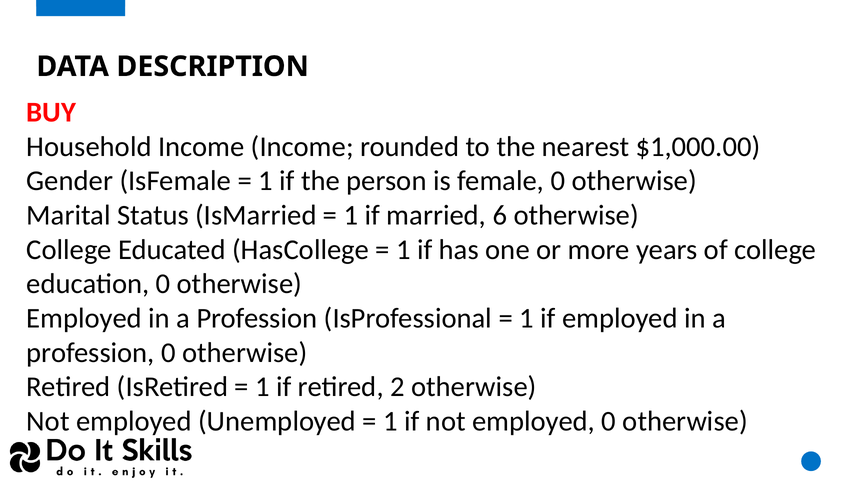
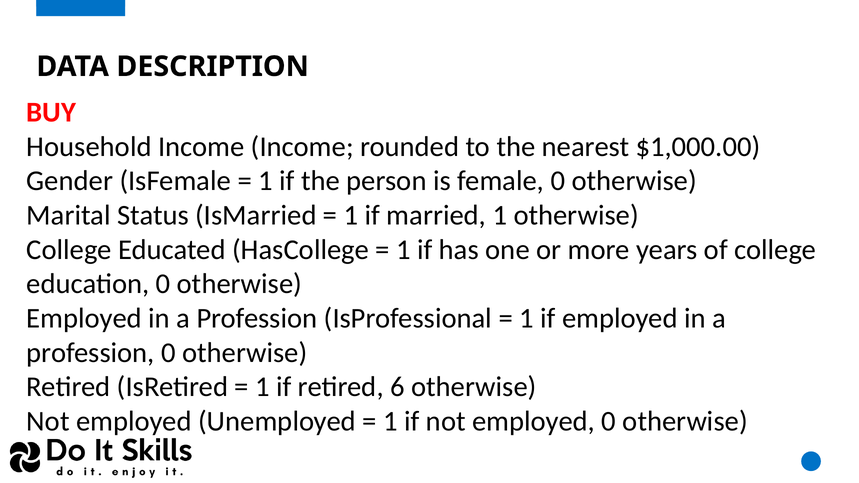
married 6: 6 -> 1
2: 2 -> 6
